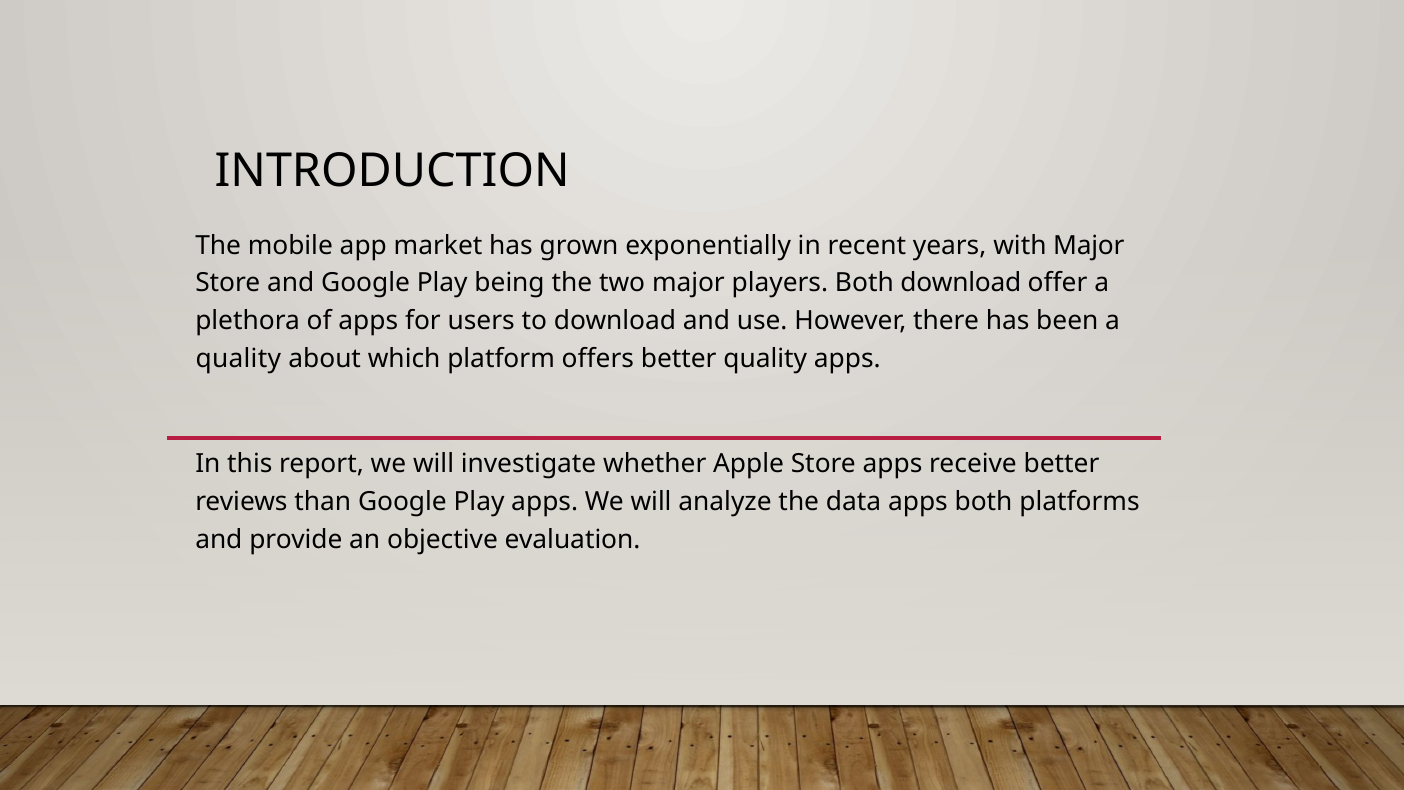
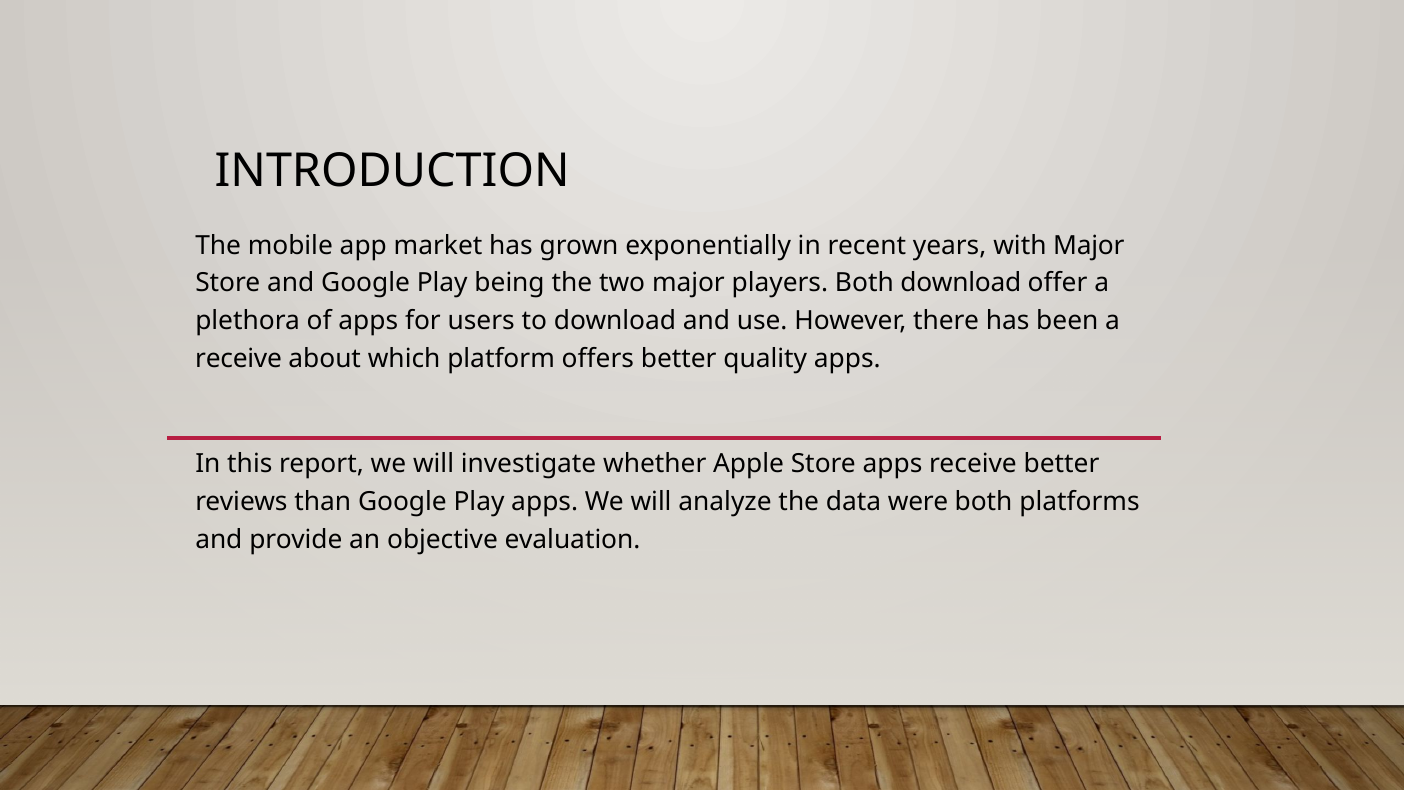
quality at (238, 359): quality -> receive
data apps: apps -> were
